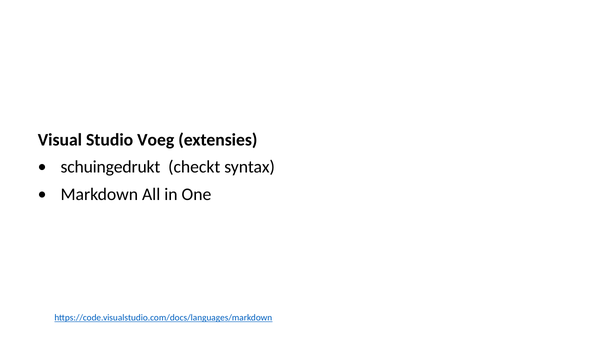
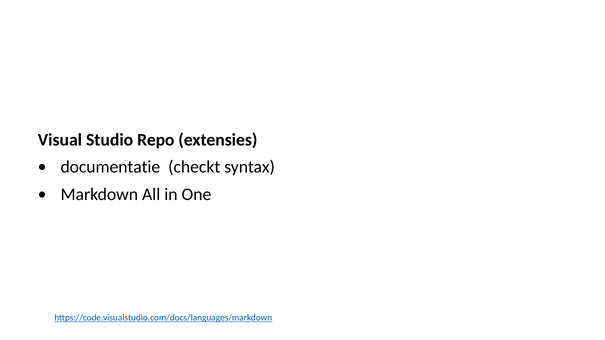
Voeg: Voeg -> Repo
schuingedrukt: schuingedrukt -> documentatie
